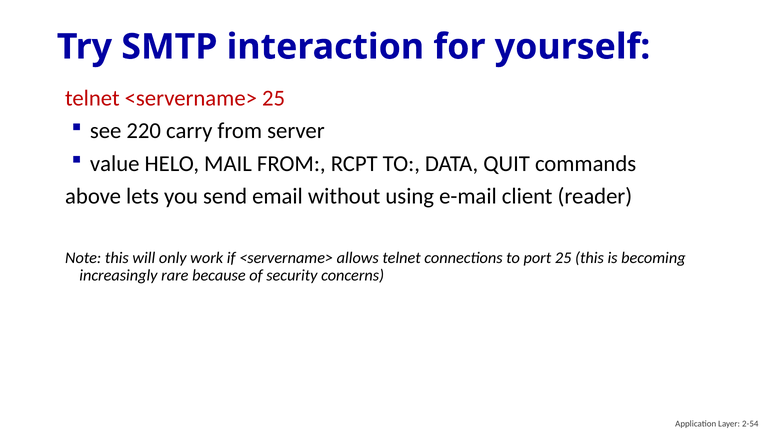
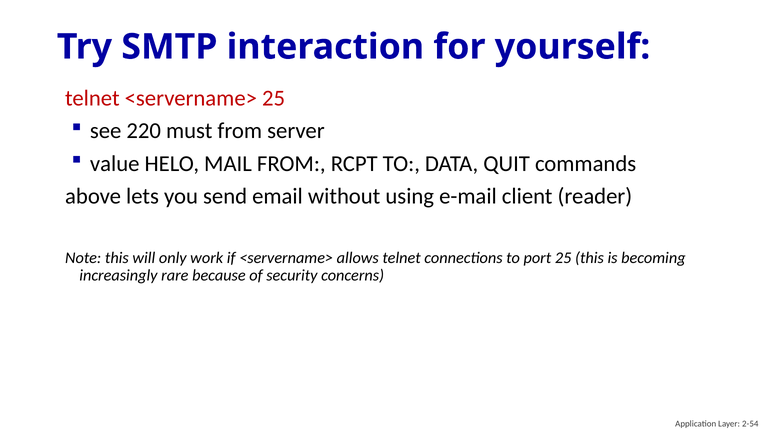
carry: carry -> must
